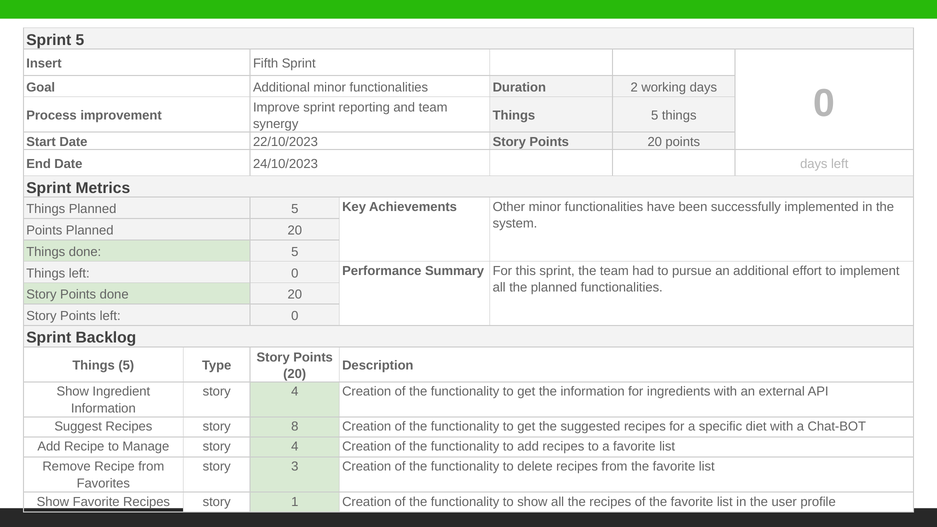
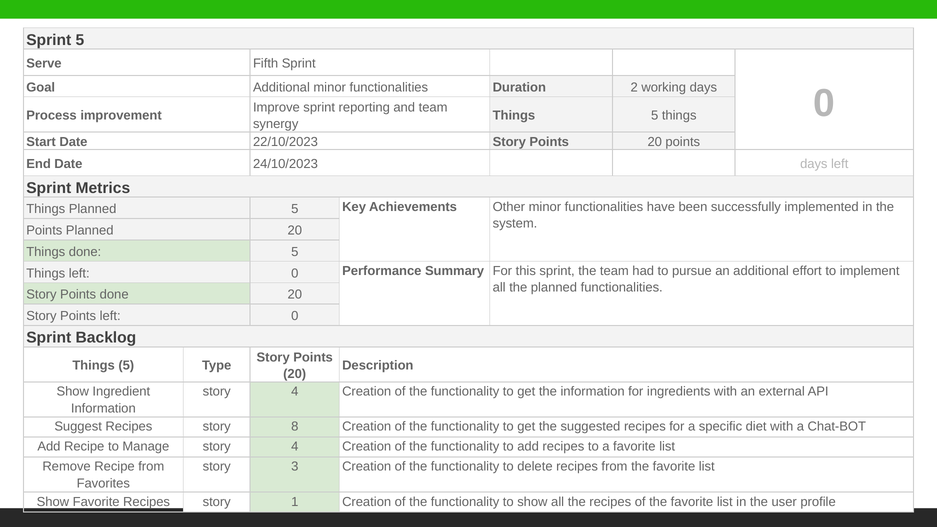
Insert: Insert -> Serve
